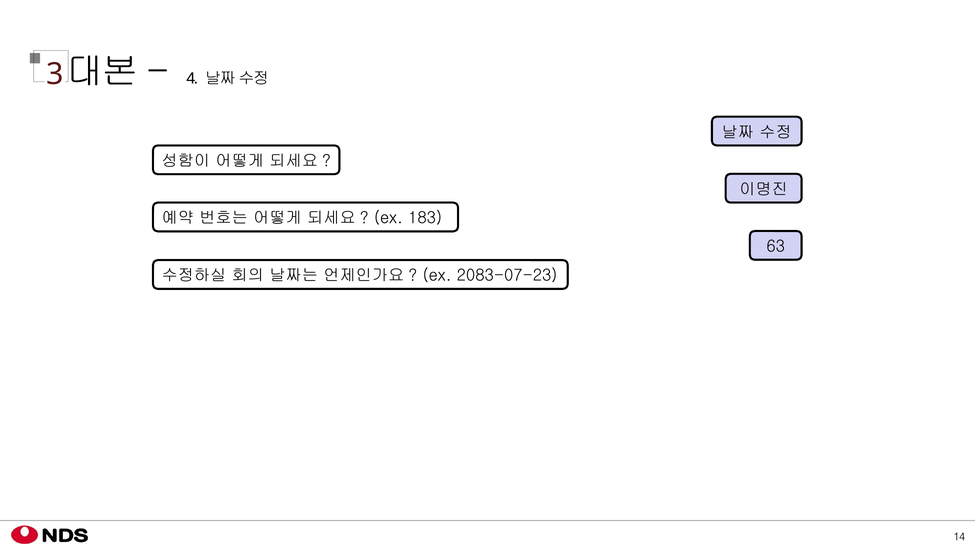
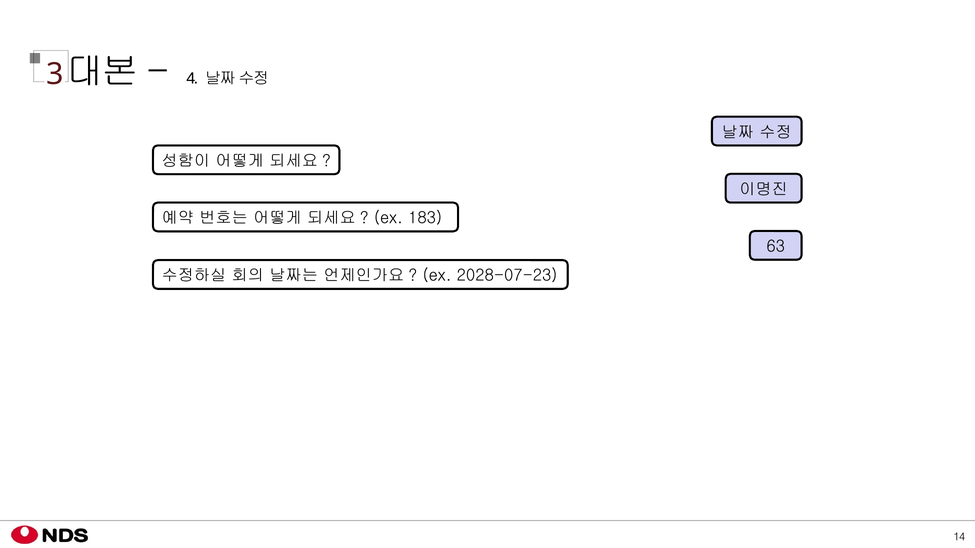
2083-07-23: 2083-07-23 -> 2028-07-23
